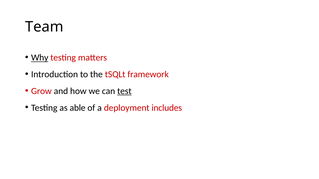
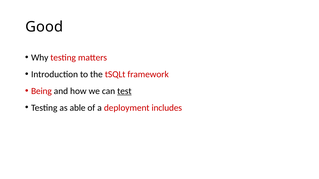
Team: Team -> Good
Why underline: present -> none
Grow: Grow -> Being
